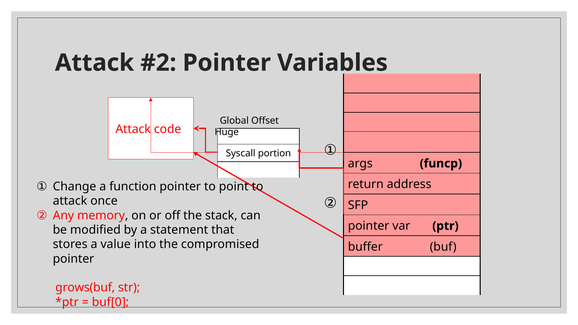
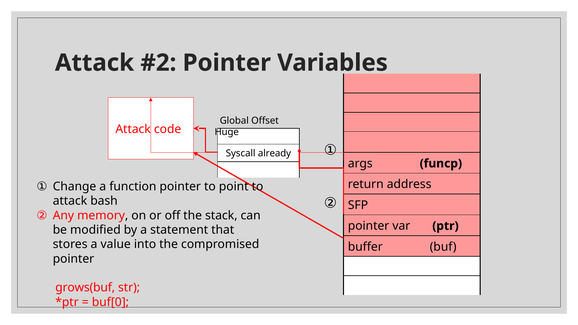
portion: portion -> already
once: once -> bash
